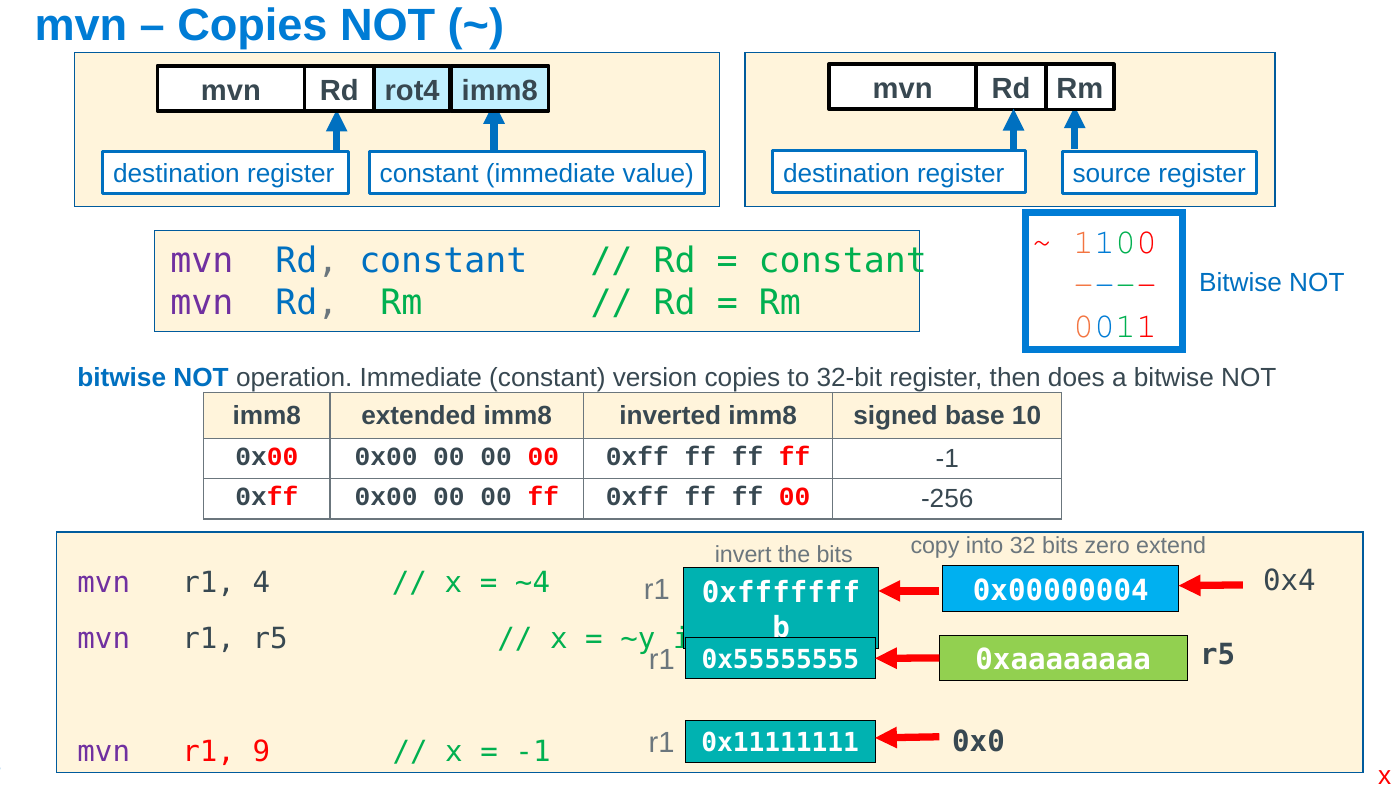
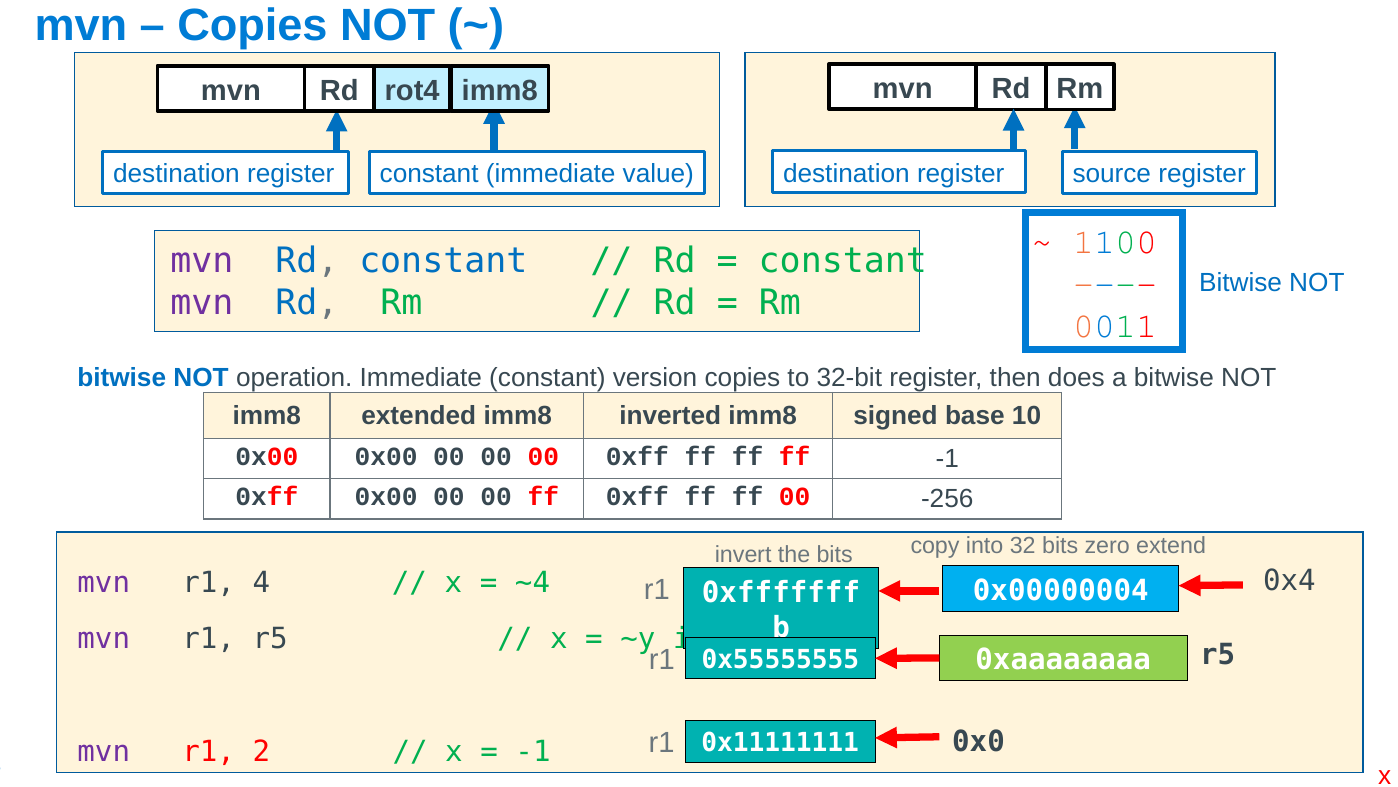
9: 9 -> 2
